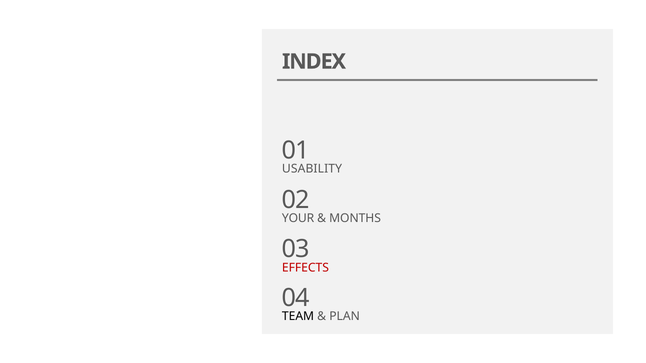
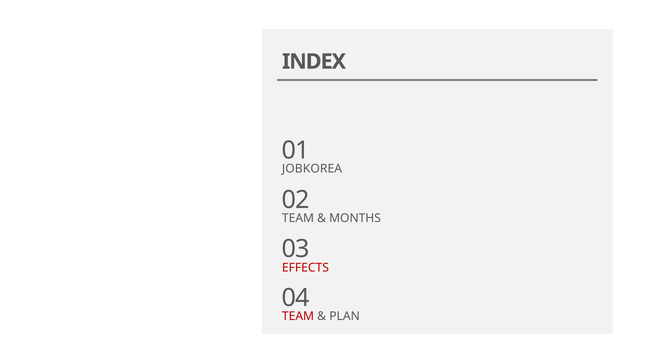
USABILITY: USABILITY -> JOBKOREA
YOUR at (298, 218): YOUR -> TEAM
TEAM at (298, 317) colour: black -> red
